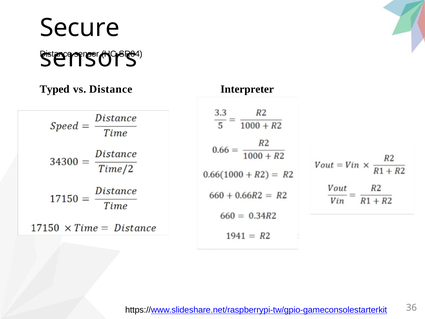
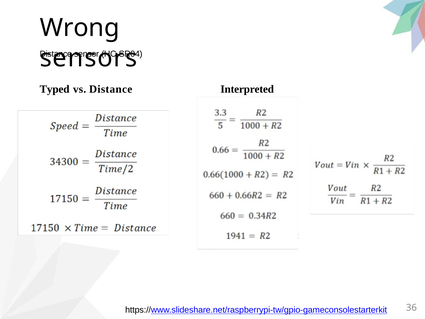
Secure: Secure -> Wrong
Interpreter: Interpreter -> Interpreted
